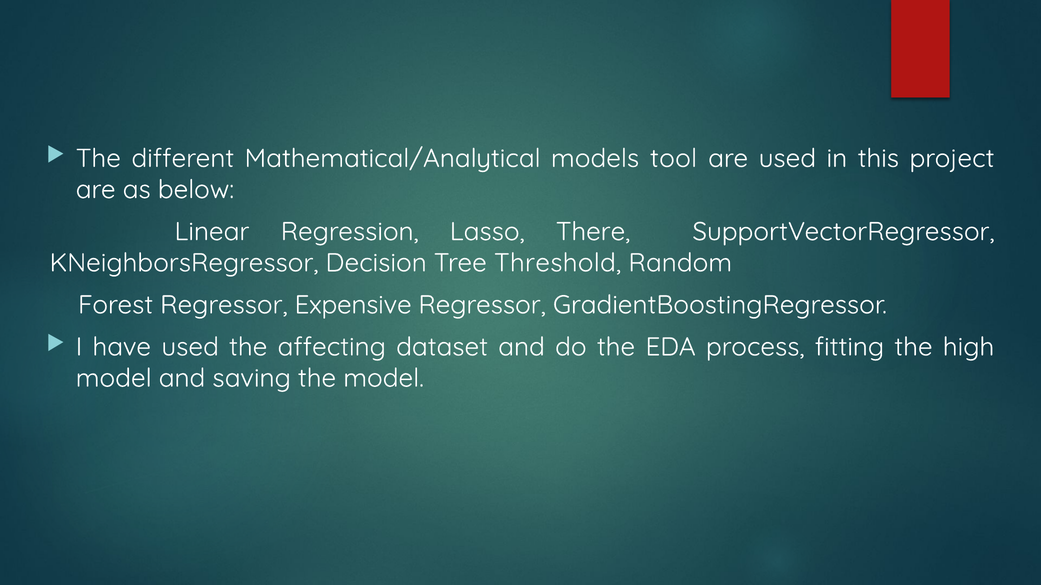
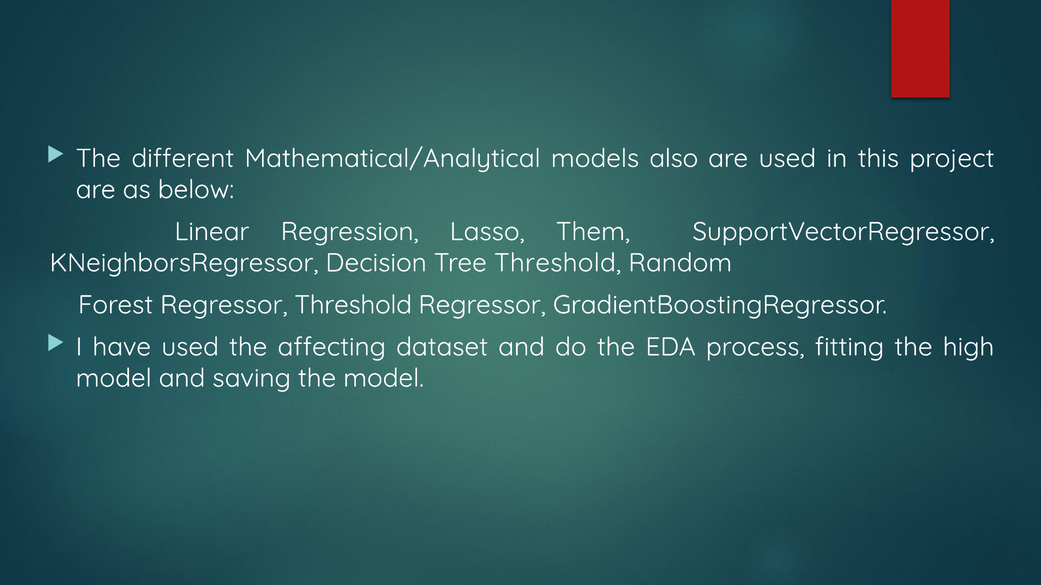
tool: tool -> also
There: There -> Them
Regressor Expensive: Expensive -> Threshold
